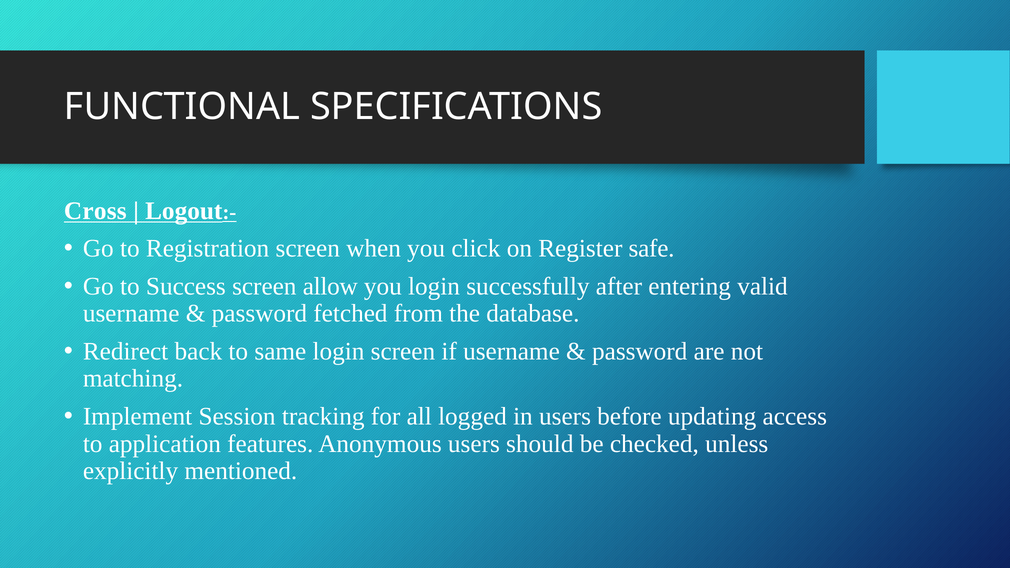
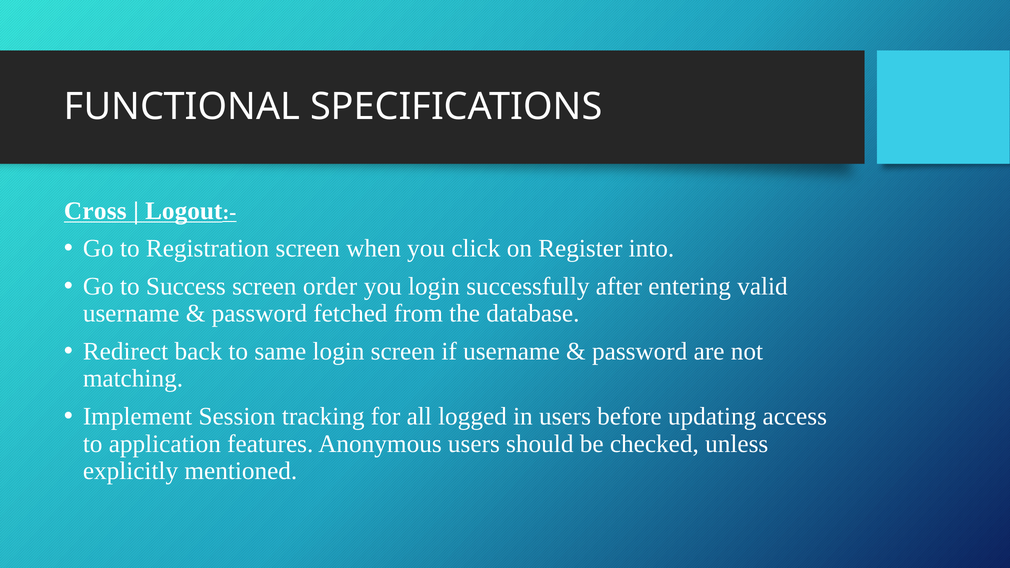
safe: safe -> into
allow: allow -> order
